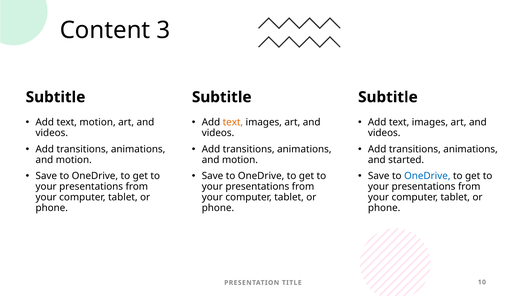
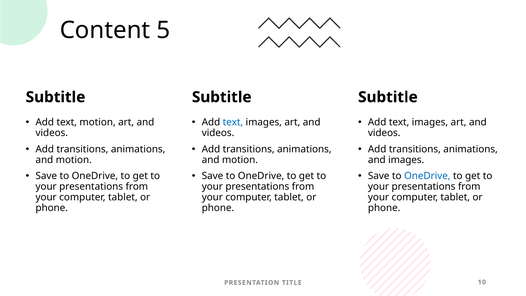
3: 3 -> 5
text at (233, 122) colour: orange -> blue
and started: started -> images
